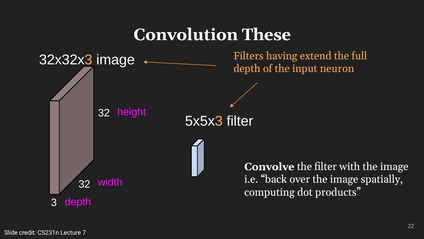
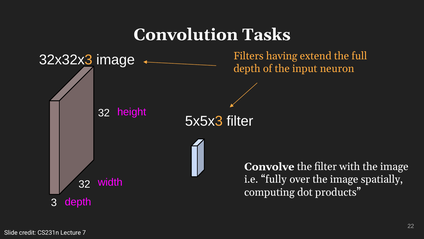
These: These -> Tasks
back: back -> fully
